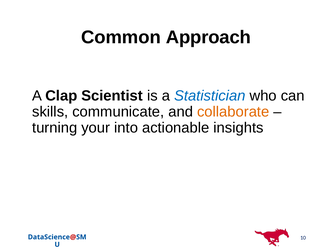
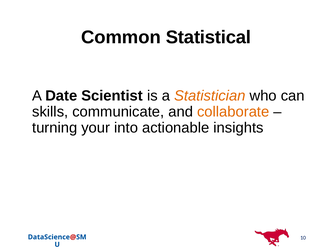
Approach: Approach -> Statistical
Clap: Clap -> Date
Statistician colour: blue -> orange
